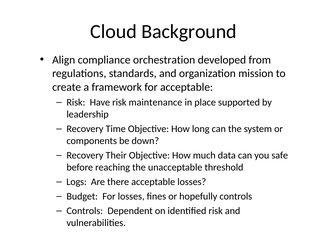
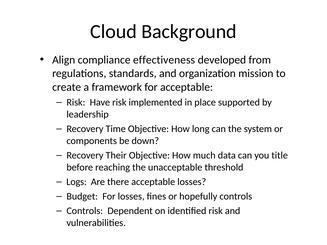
orchestration: orchestration -> effectiveness
maintenance: maintenance -> implemented
safe: safe -> title
